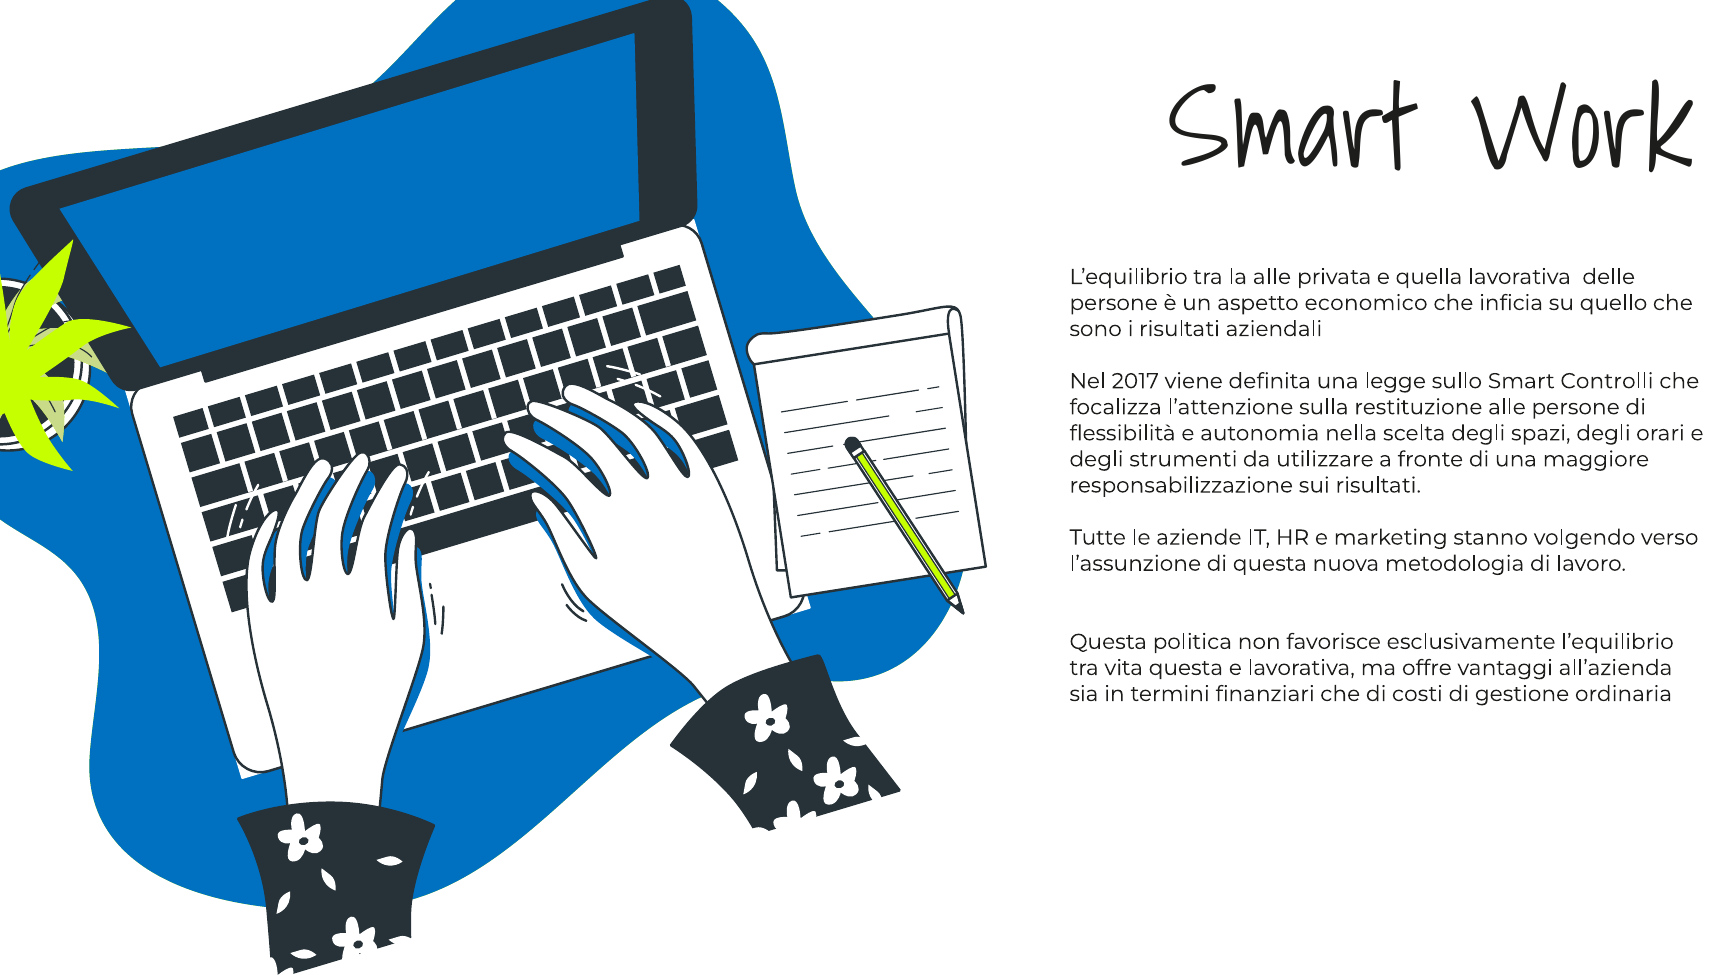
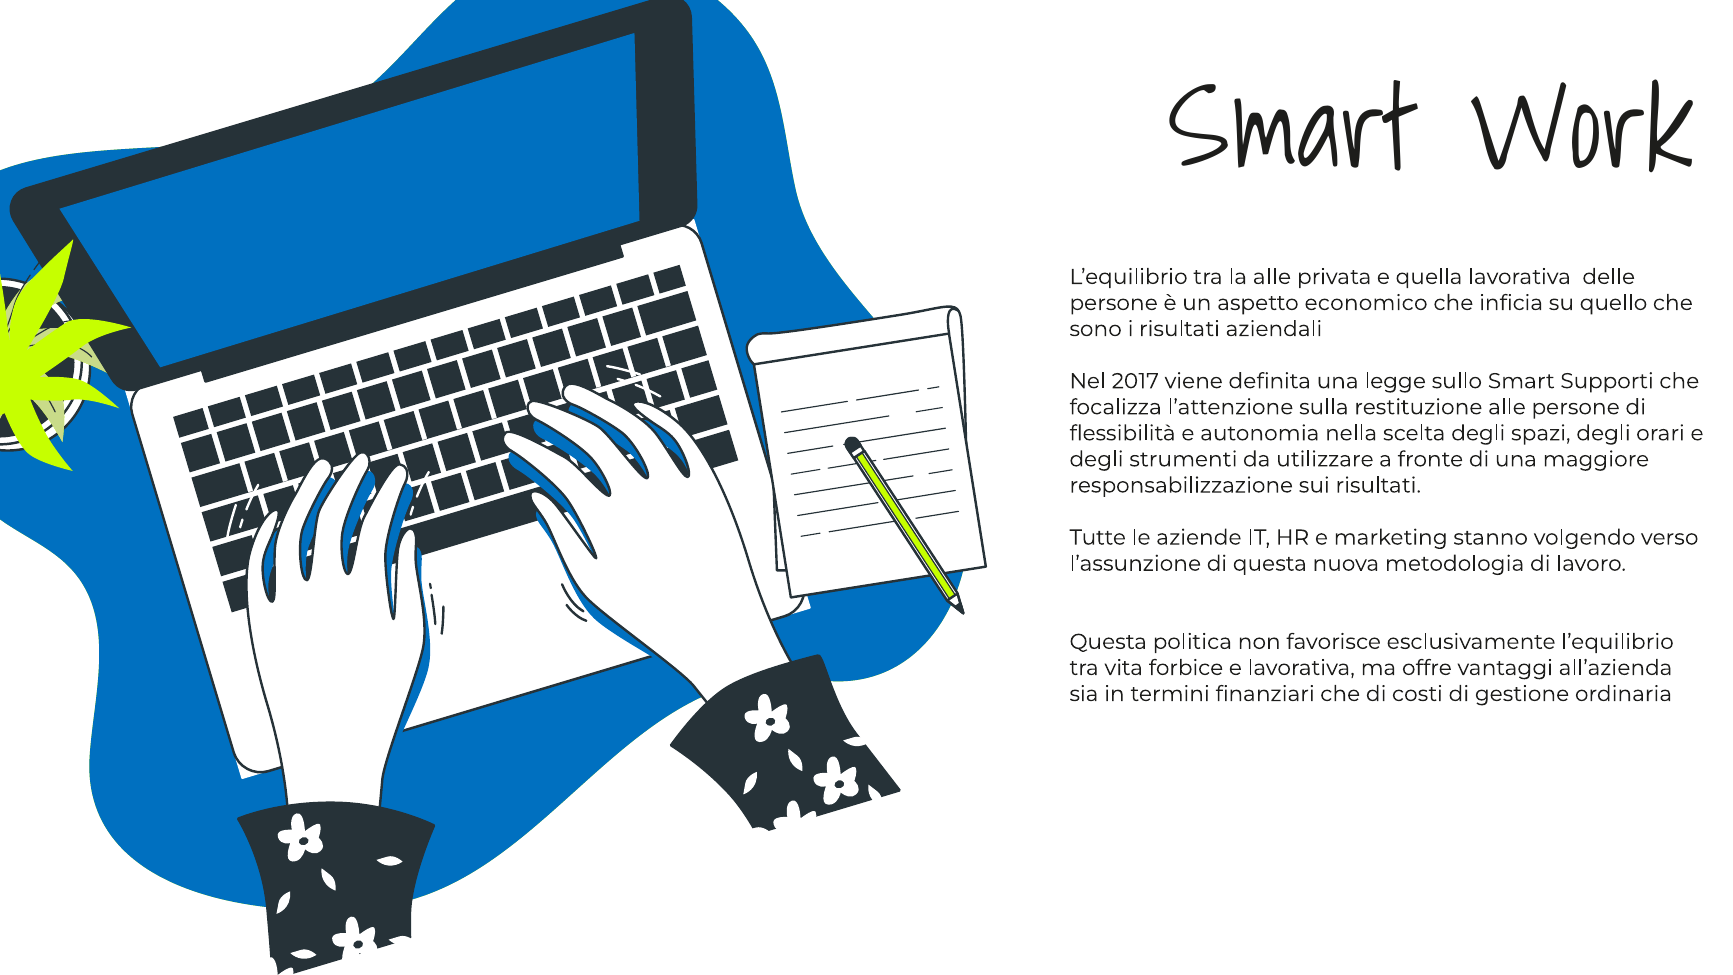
Controlli: Controlli -> Supporti
vita questa: questa -> forbice
